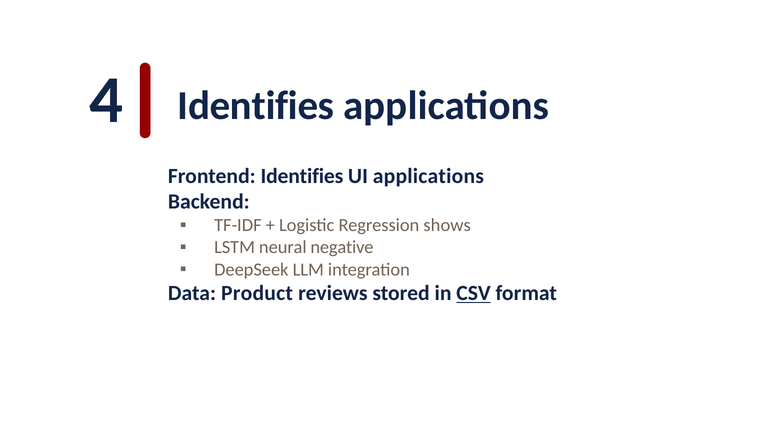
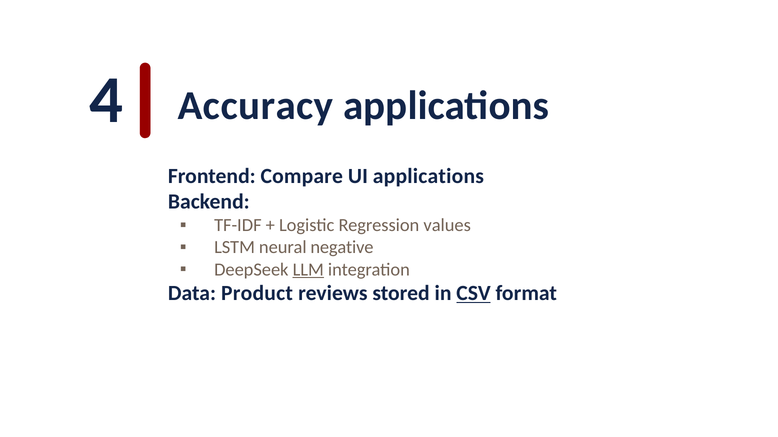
4 Identifies: Identifies -> Accuracy
Identifies at (302, 176): Identifies -> Compare
shows: shows -> values
LLM underline: none -> present
